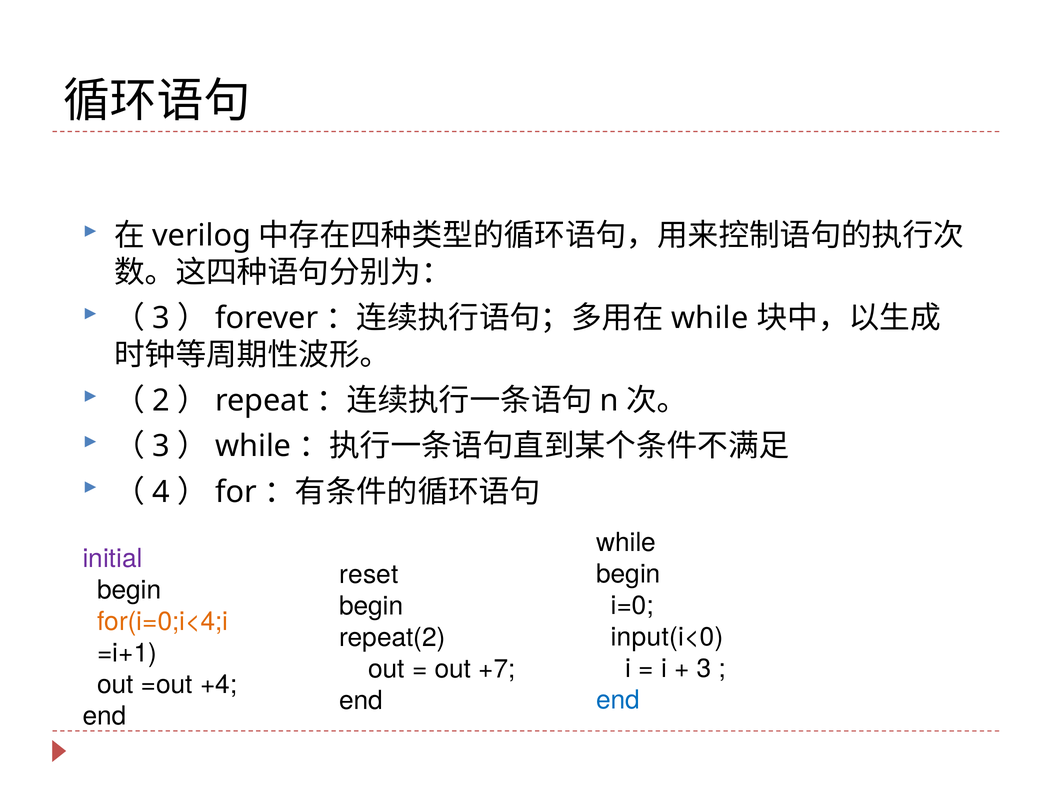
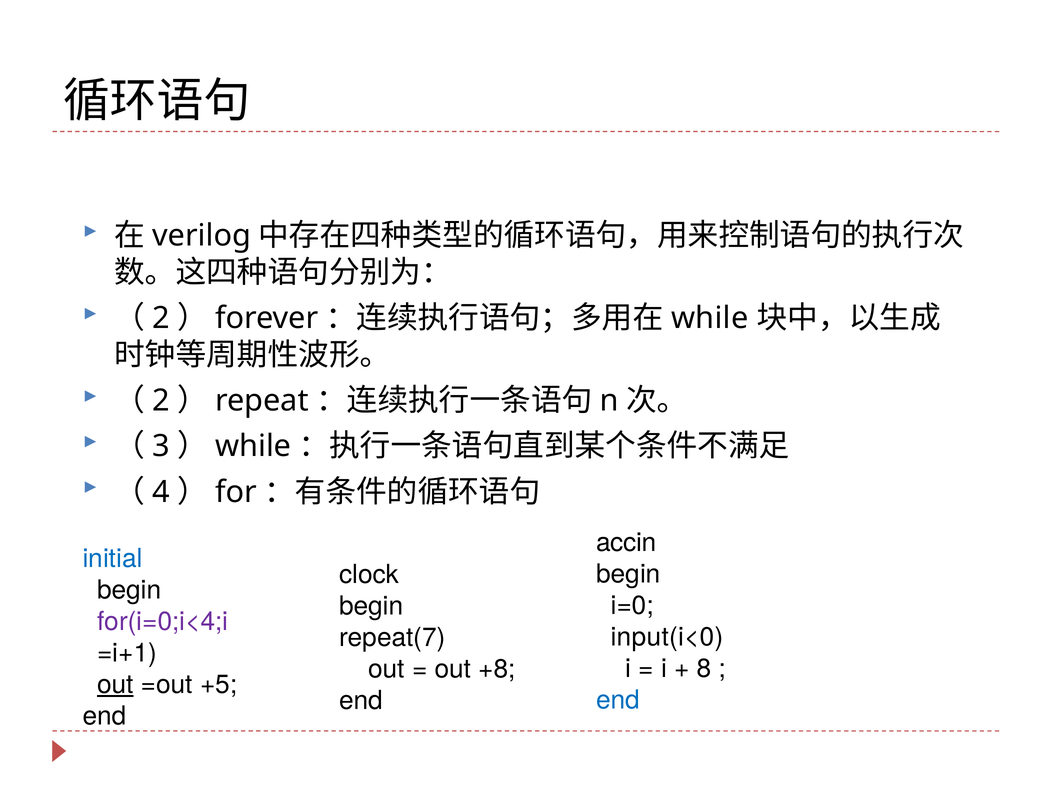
3 at (161, 318): 3 -> 2
while at (626, 543): while -> accin
initial colour: purple -> blue
reset: reset -> clock
for(i=0;i<4;i colour: orange -> purple
repeat(2: repeat(2 -> repeat(7
3 at (704, 669): 3 -> 8
+7: +7 -> +8
out at (115, 685) underline: none -> present
+4: +4 -> +5
